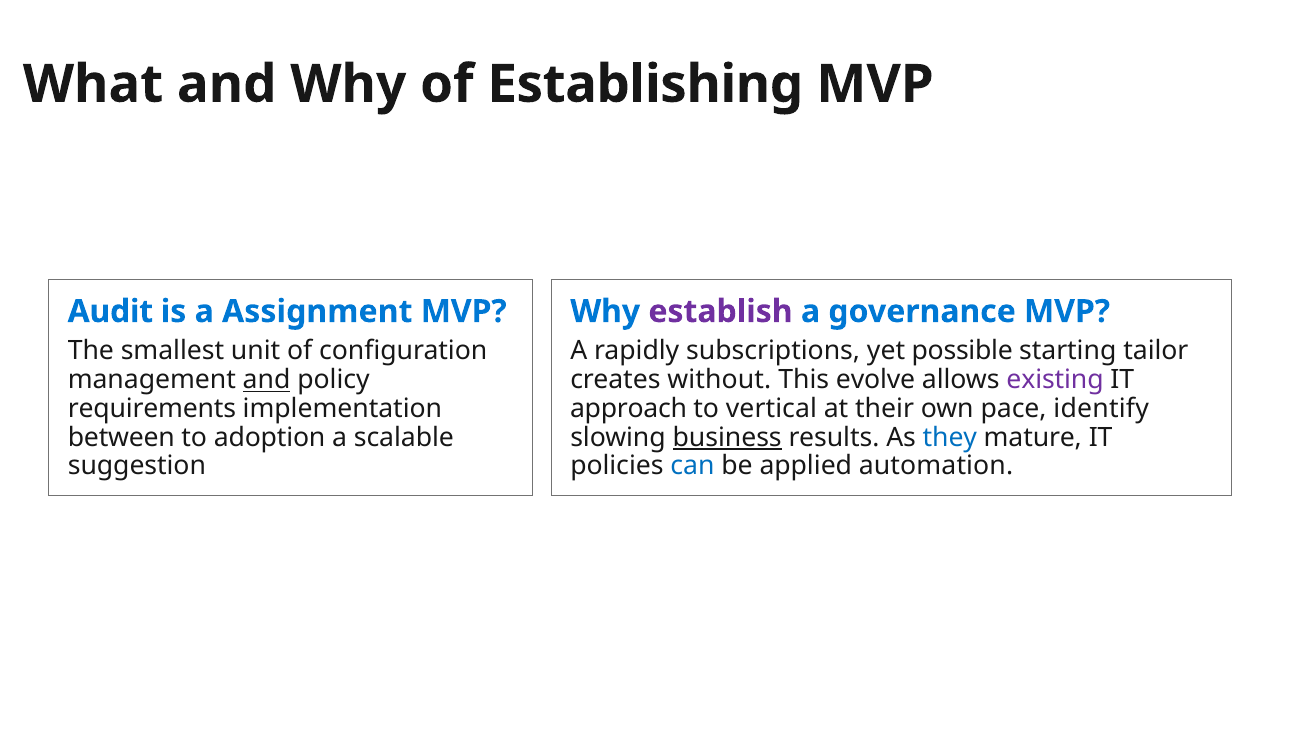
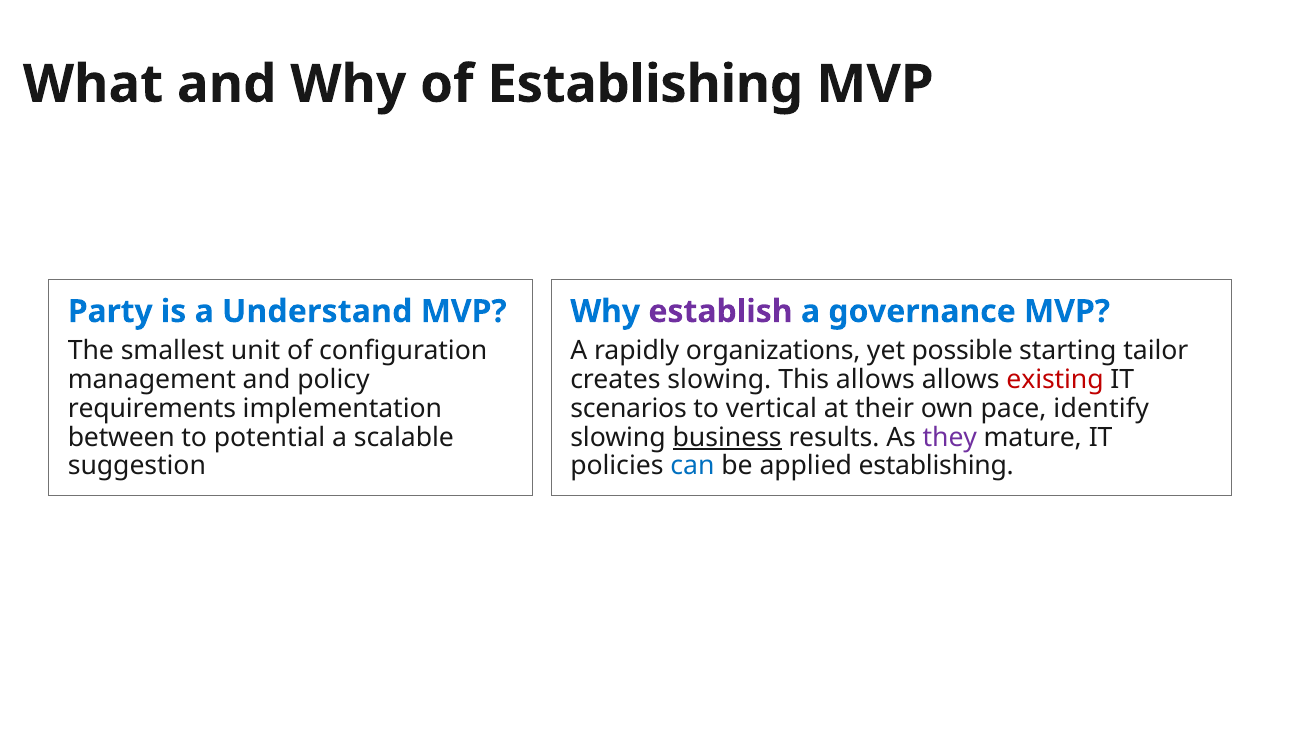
Audit: Audit -> Party
Assignment: Assignment -> Understand
subscriptions: subscriptions -> organizations
and at (267, 380) underline: present -> none
creates without: without -> slowing
This evolve: evolve -> allows
existing colour: purple -> red
approach: approach -> scenarios
adoption: adoption -> potential
they colour: blue -> purple
applied automation: automation -> establishing
